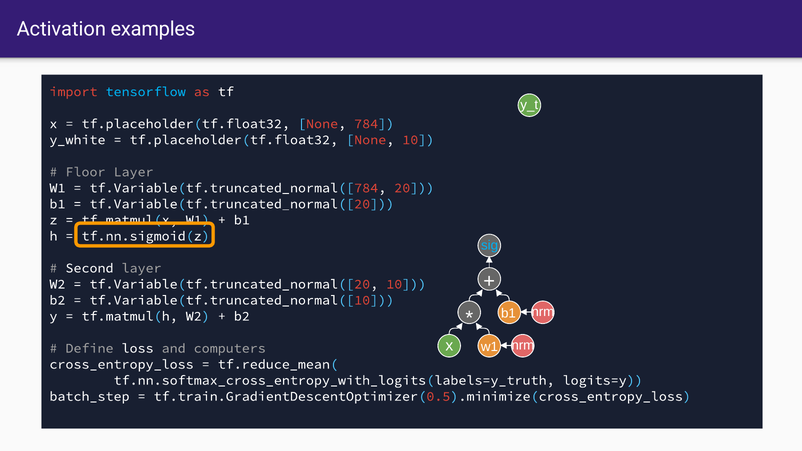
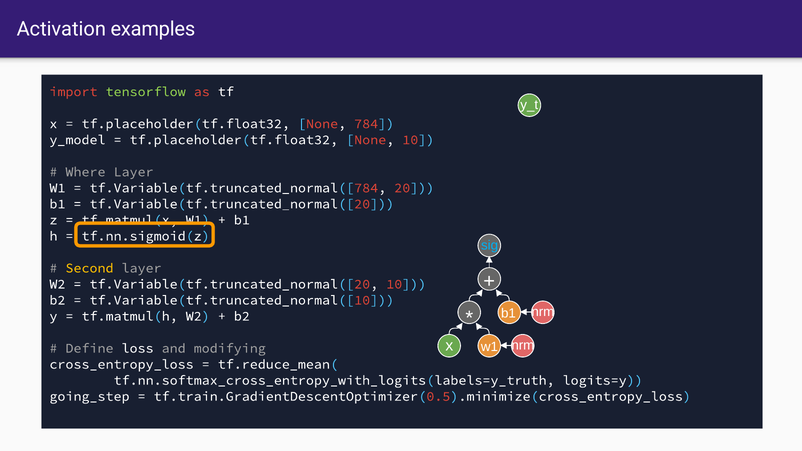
tensorflow colour: light blue -> light green
y_white: y_white -> y_model
Floor: Floor -> Where
Second colour: white -> yellow
computers: computers -> modifying
batch_step: batch_step -> going_step
